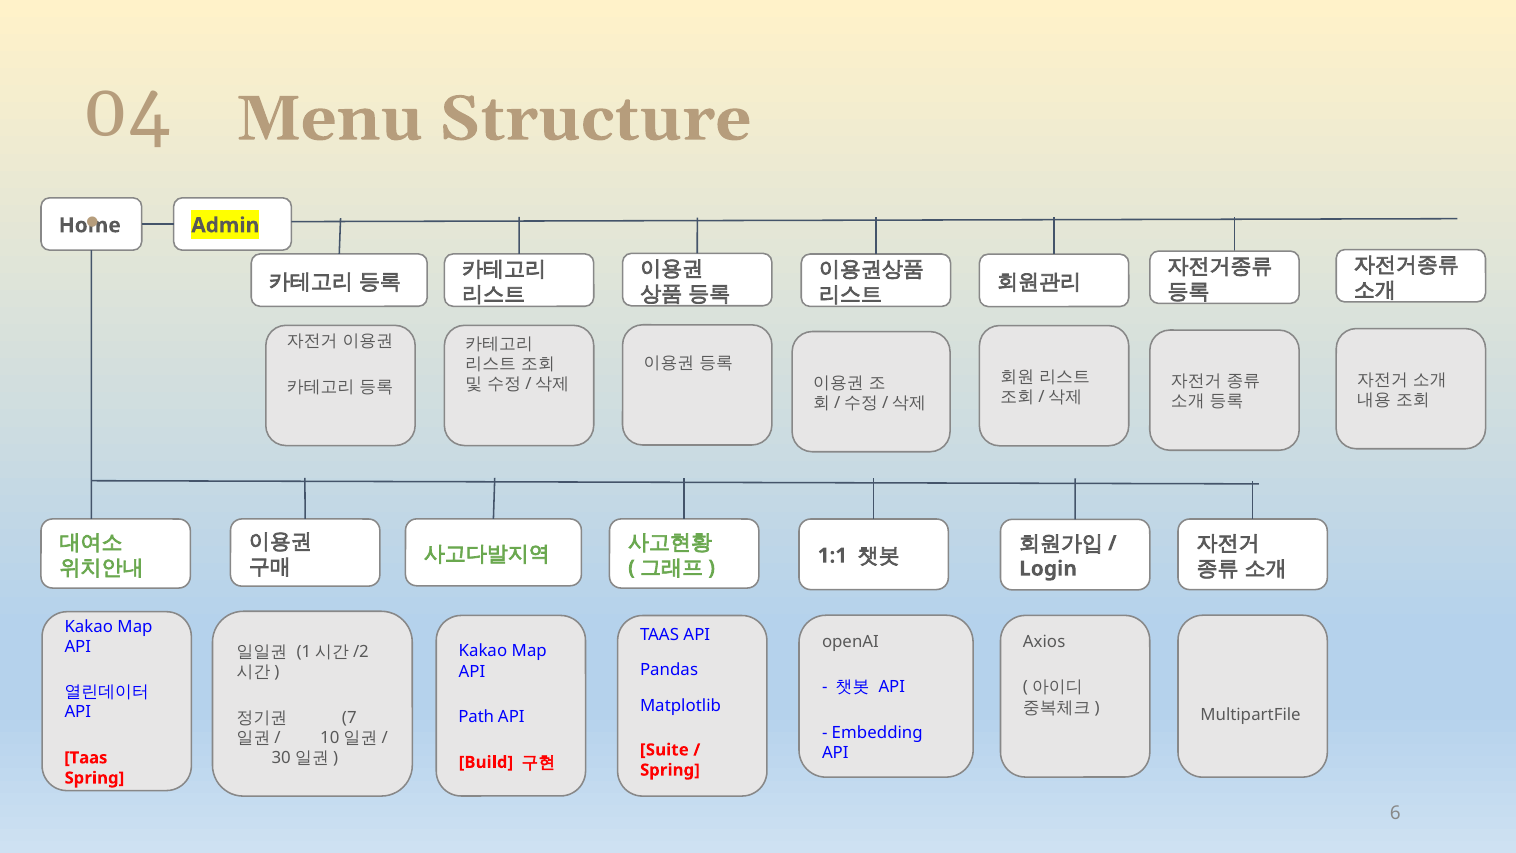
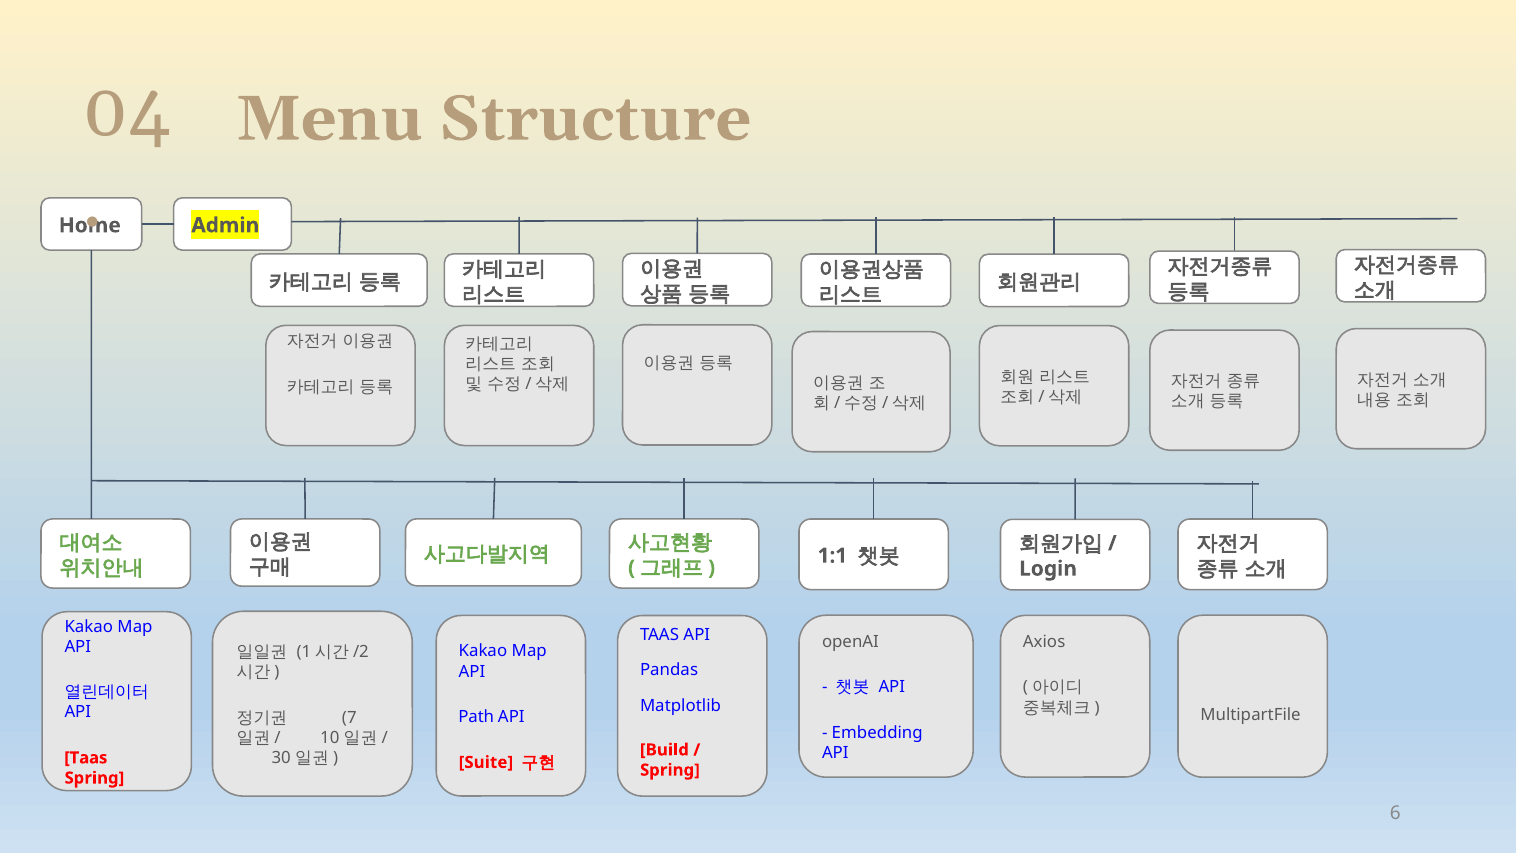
Suite: Suite -> Build
Build: Build -> Suite
